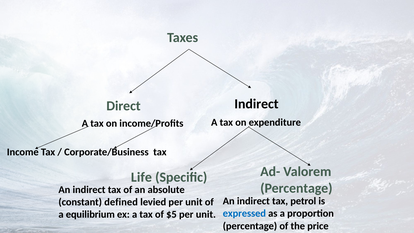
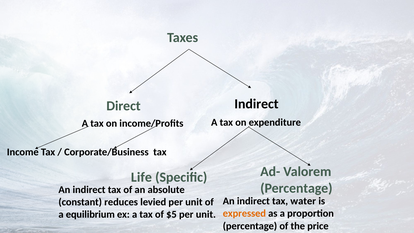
petrol: petrol -> water
defined: defined -> reduces
expressed colour: blue -> orange
